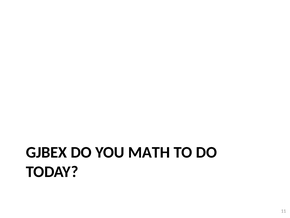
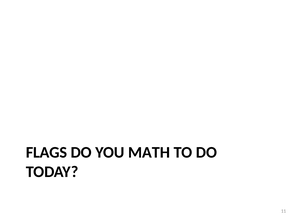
GJBEX: GJBEX -> FLAGS
